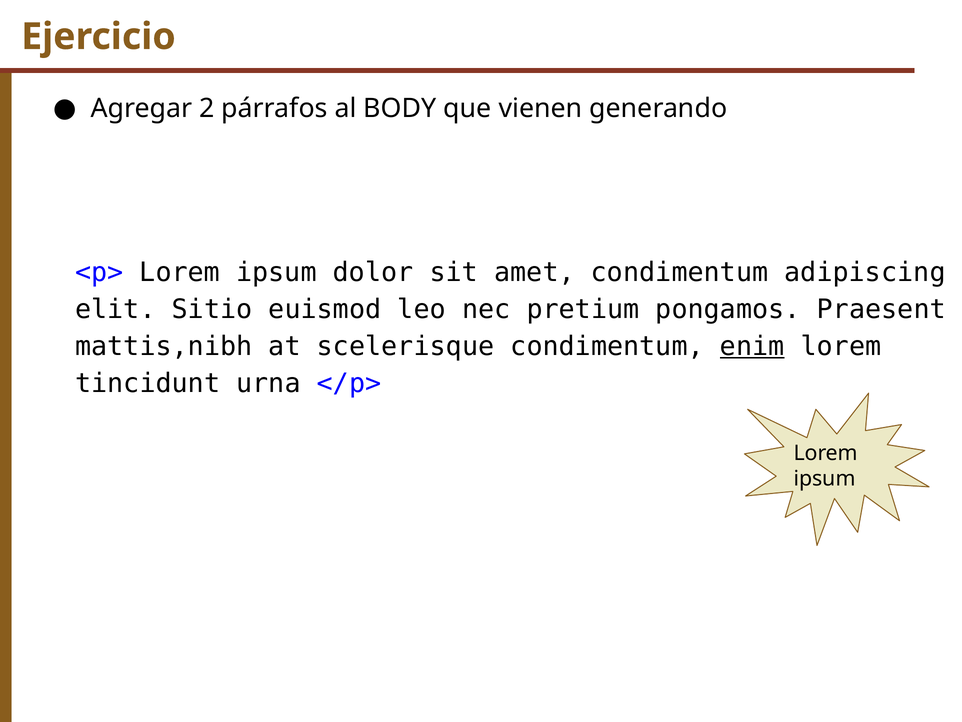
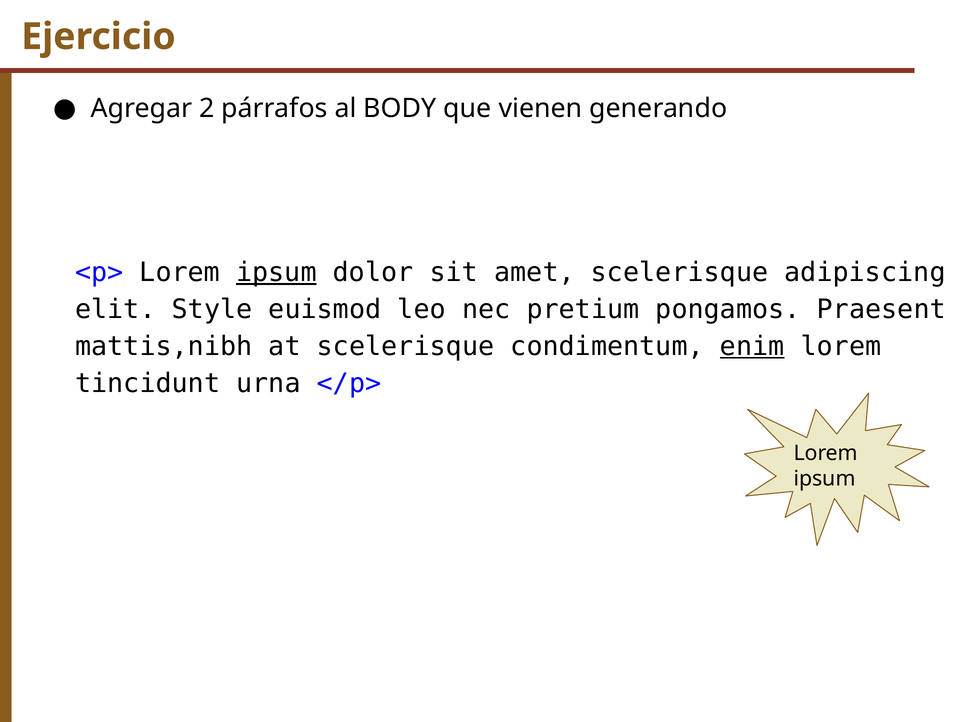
ipsum at (276, 272) underline: none -> present
amet condimentum: condimentum -> scelerisque
Sitio: Sitio -> Style
